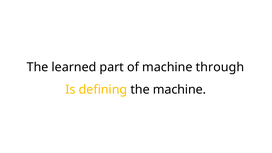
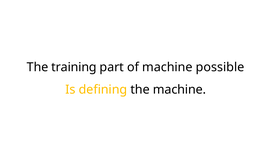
learned: learned -> training
through: through -> possible
